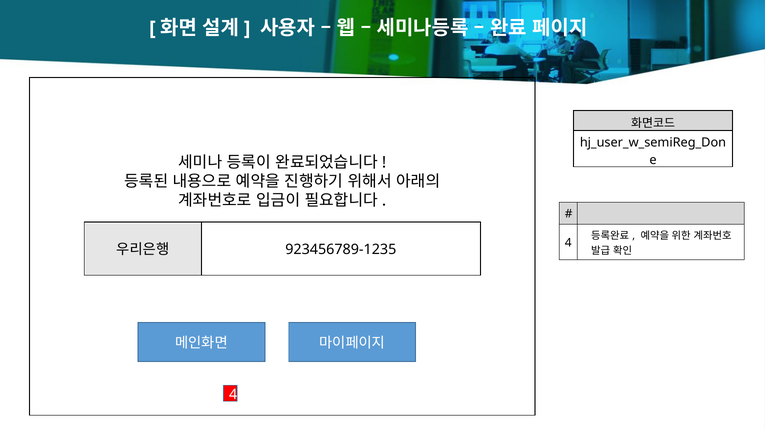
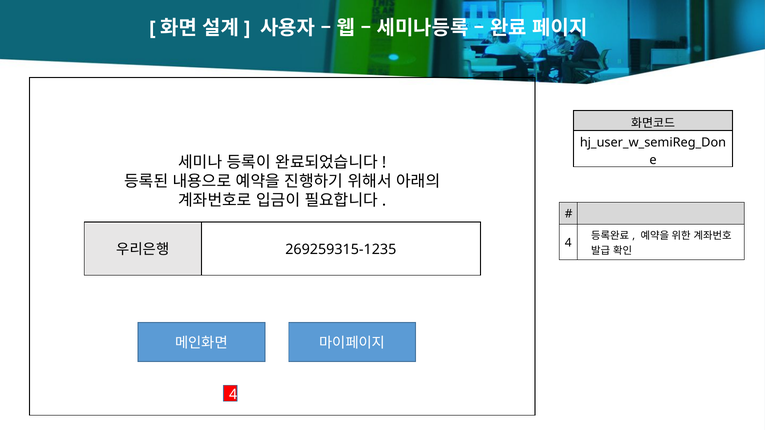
923456789-1235: 923456789-1235 -> 269259315-1235
